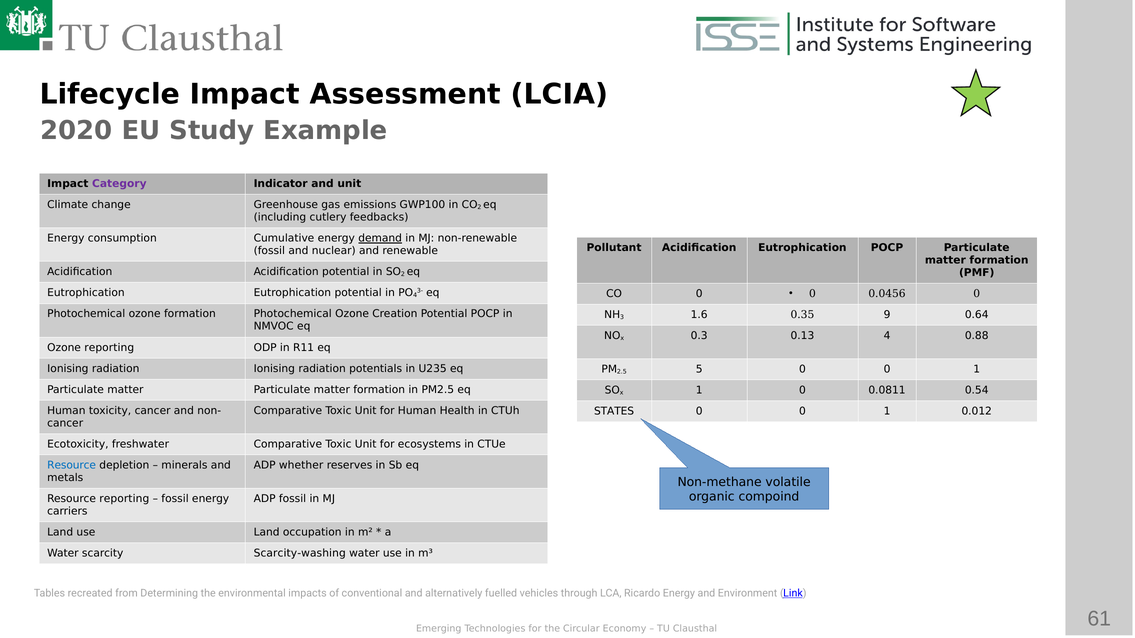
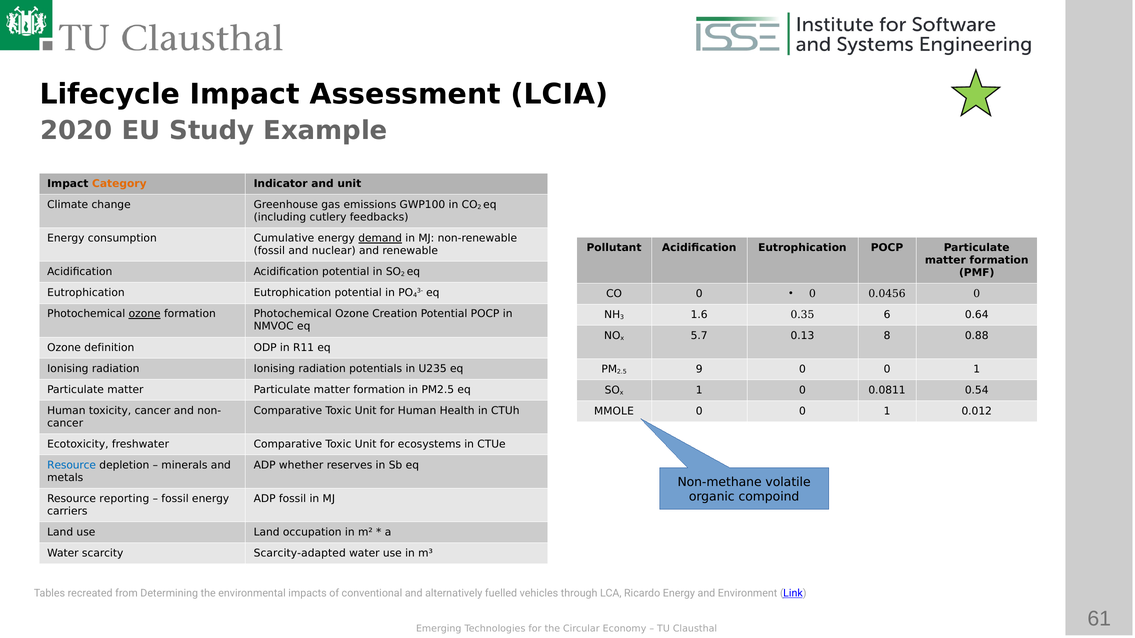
Category colour: purple -> orange
ozone at (145, 314) underline: none -> present
9: 9 -> 6
0.3: 0.3 -> 5.7
0.13 4: 4 -> 8
Ozone reporting: reporting -> definition
5: 5 -> 9
STATES: STATES -> MMOLE
Scarcity-washing: Scarcity-washing -> Scarcity-adapted
